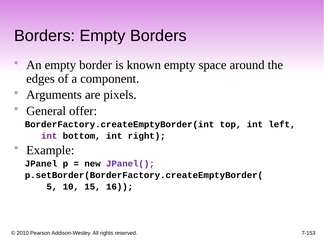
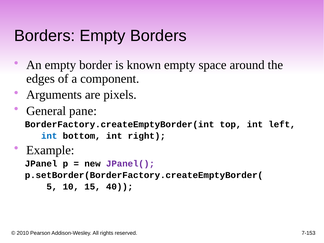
offer: offer -> pane
int at (49, 136) colour: purple -> blue
16: 16 -> 40
